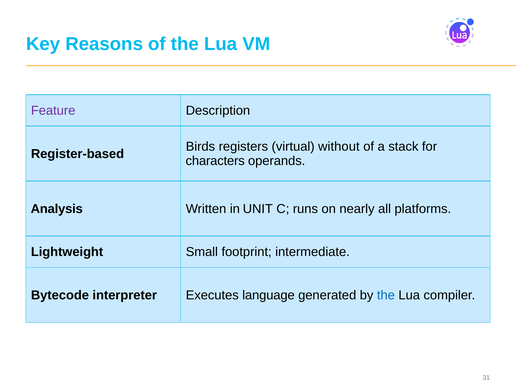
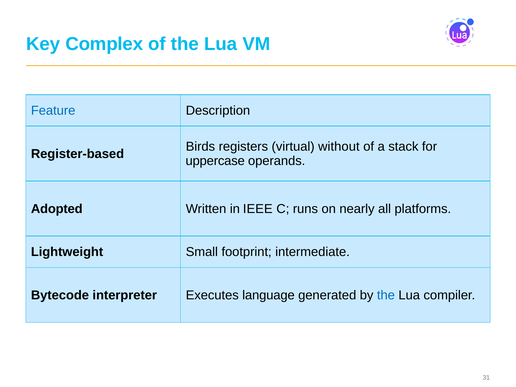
Reasons: Reasons -> Complex
Feature colour: purple -> blue
characters: characters -> uppercase
Analysis: Analysis -> Adopted
UNIT: UNIT -> IEEE
